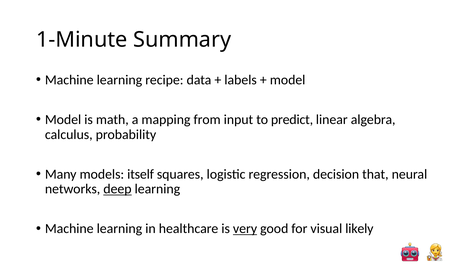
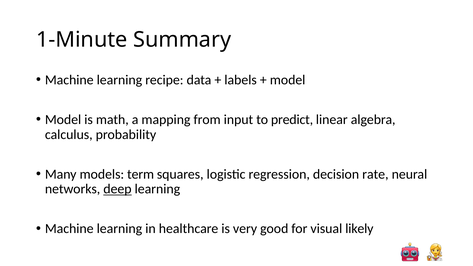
itself: itself -> term
that: that -> rate
very underline: present -> none
